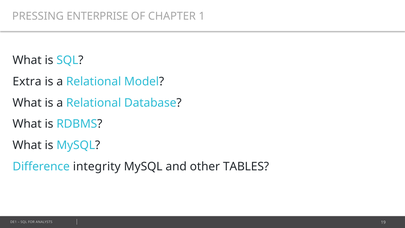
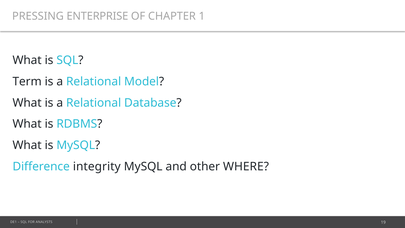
Extra: Extra -> Term
TABLES: TABLES -> WHERE
